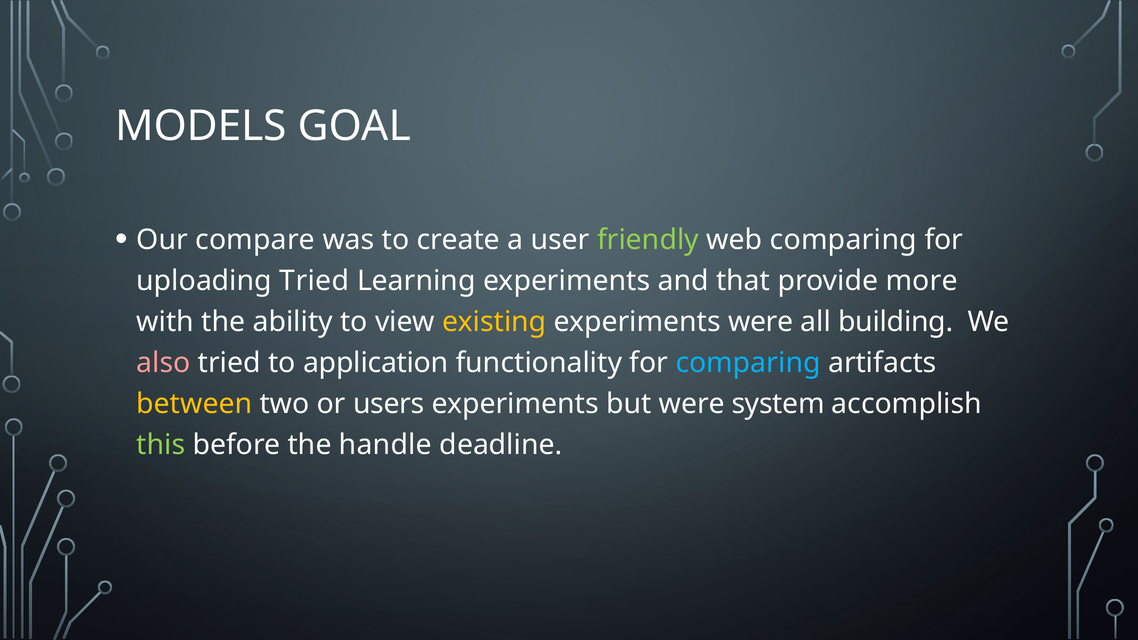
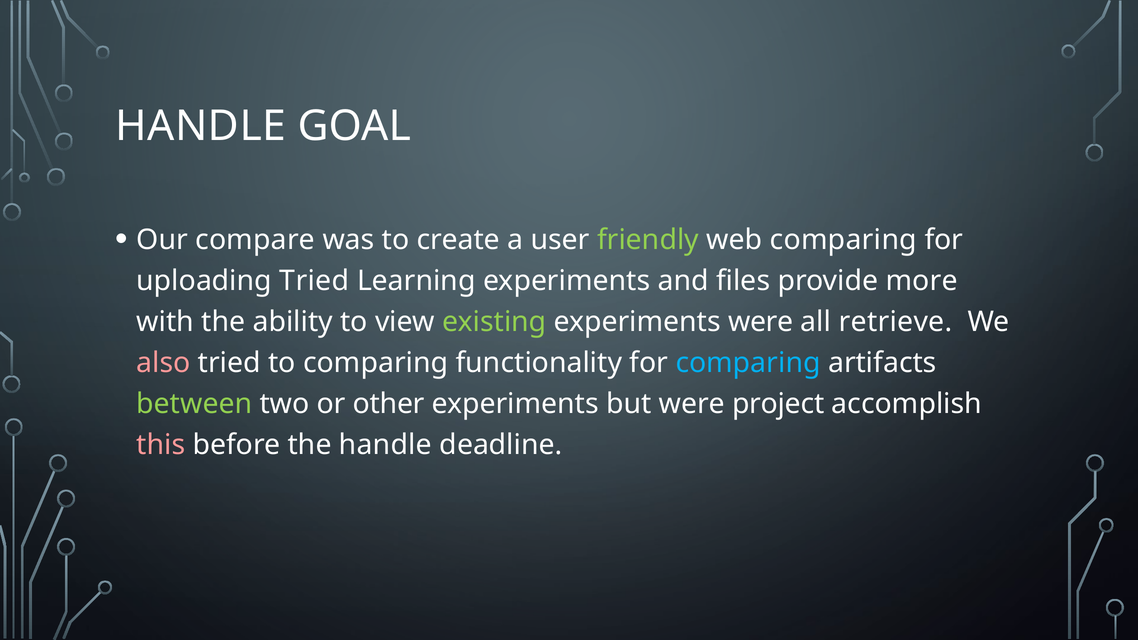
MODELS at (201, 126): MODELS -> HANDLE
that: that -> files
existing colour: yellow -> light green
building: building -> retrieve
to application: application -> comparing
between colour: yellow -> light green
users: users -> other
system: system -> project
this colour: light green -> pink
